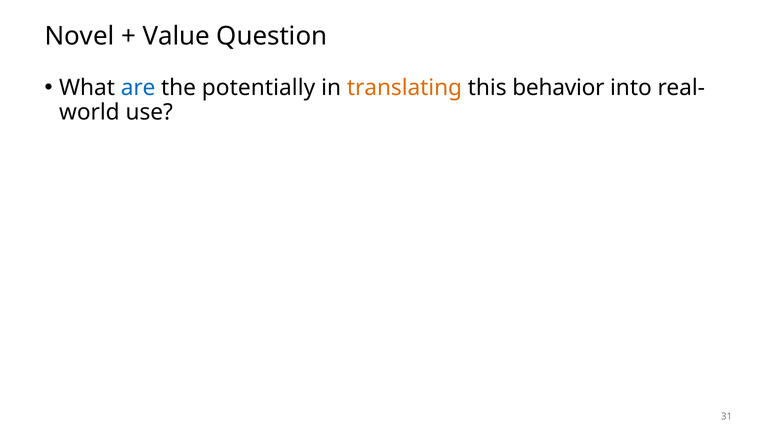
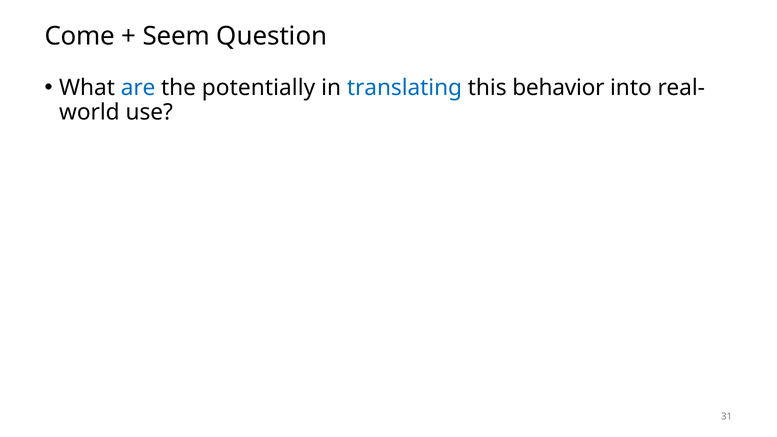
Novel: Novel -> Come
Value: Value -> Seem
translating colour: orange -> blue
